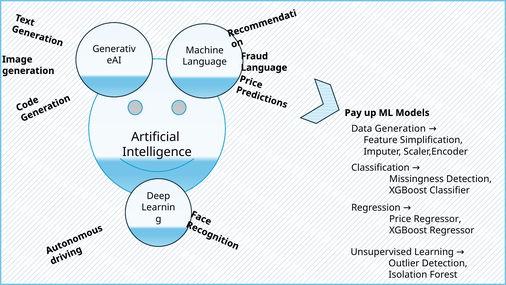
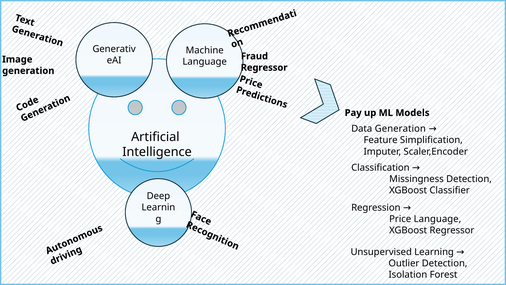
Language at (264, 68): Language -> Regressor
Price Regressor: Regressor -> Language
